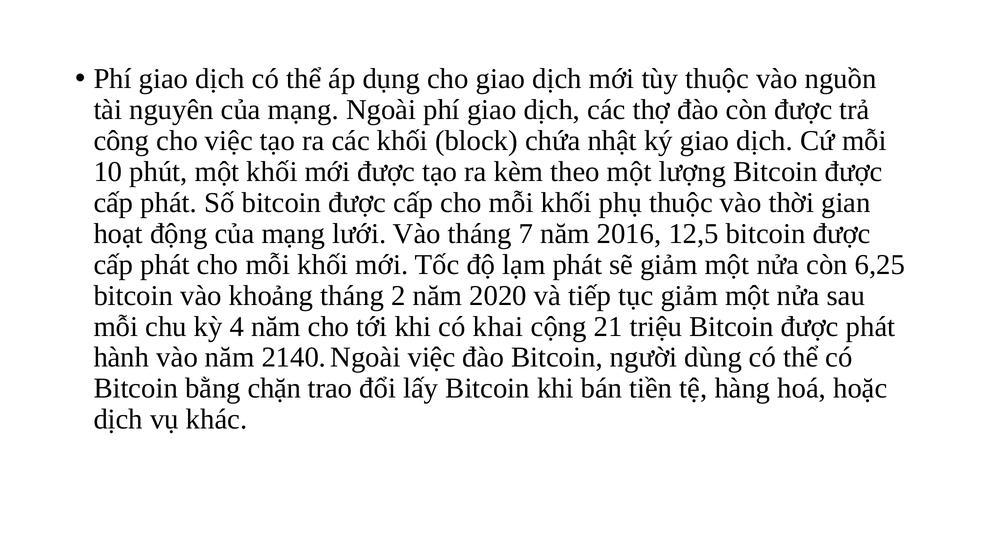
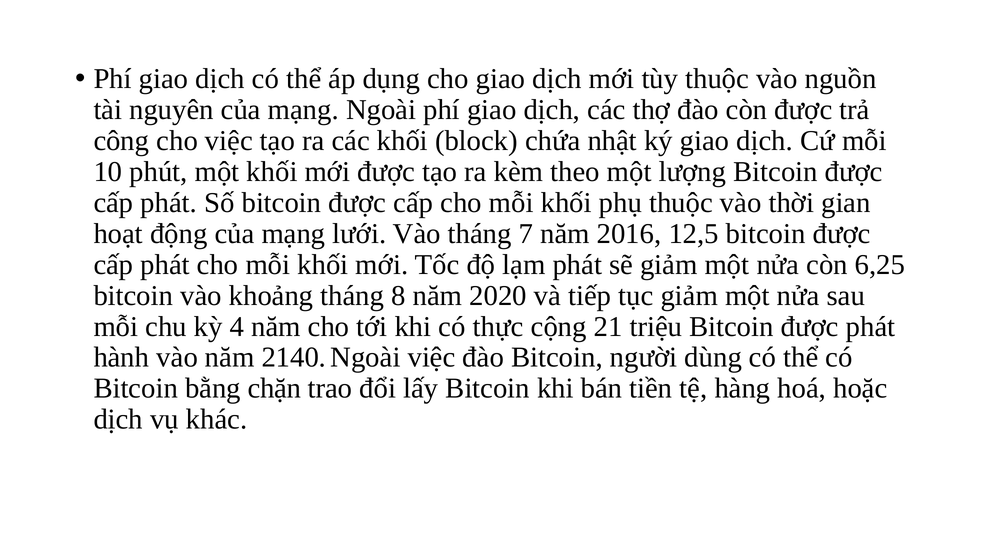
2: 2 -> 8
khai: khai -> thực
